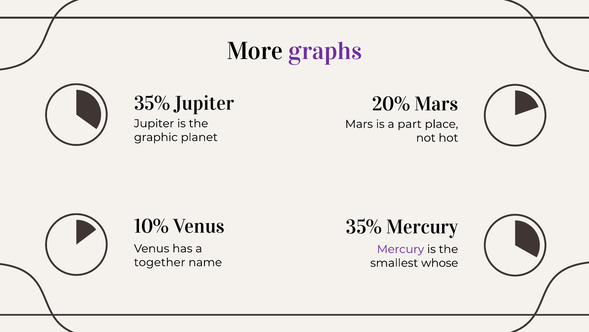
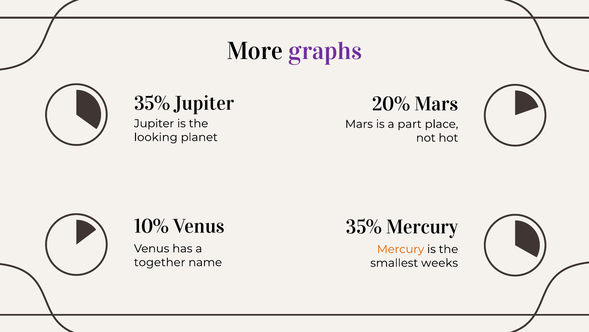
graphic: graphic -> looking
Mercury at (400, 249) colour: purple -> orange
whose: whose -> weeks
